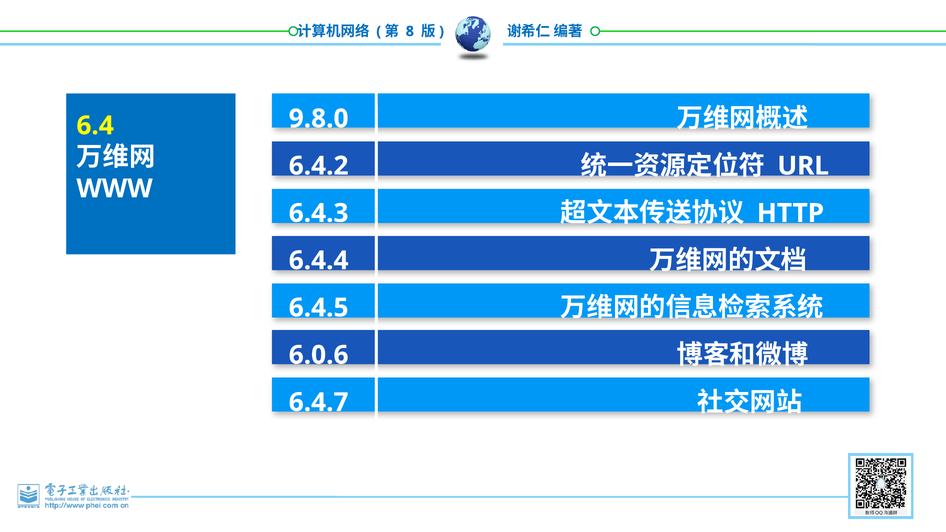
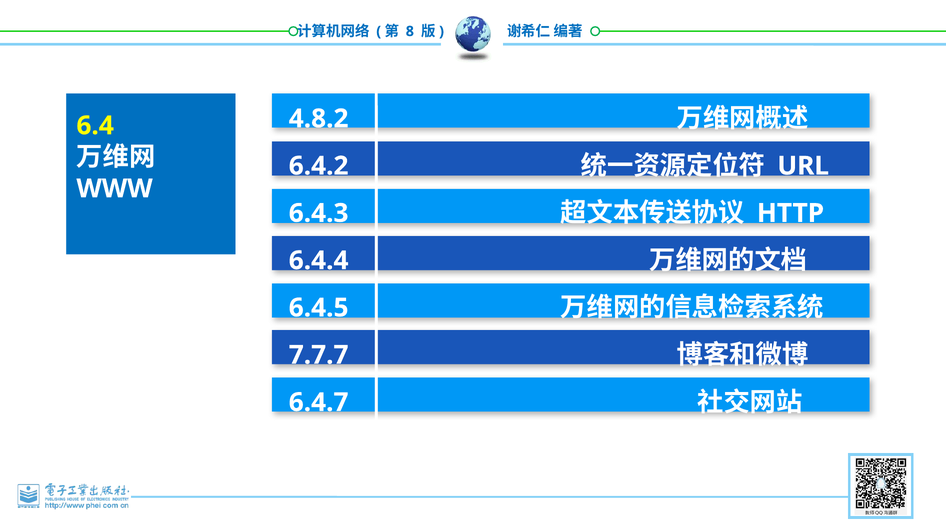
9.8.0: 9.8.0 -> 4.8.2
6.0.6: 6.0.6 -> 7.7.7
